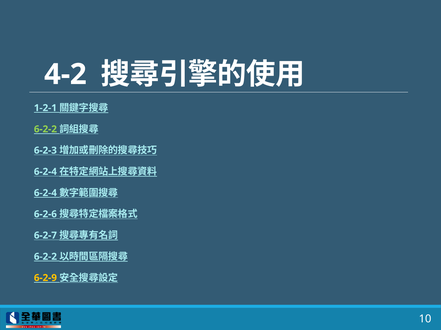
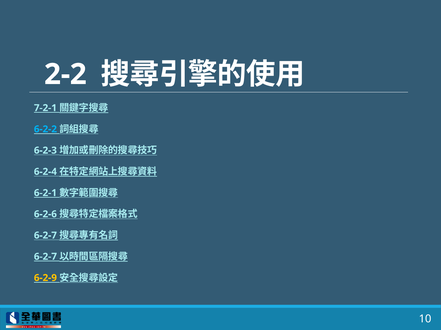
4-2: 4-2 -> 2-2
1-2-1: 1-2-1 -> 7-2-1
6-2-2 at (45, 129) colour: light green -> light blue
6-2-4 at (45, 193): 6-2-4 -> 6-2-1
6-2-2 at (45, 257): 6-2-2 -> 6-2-7
